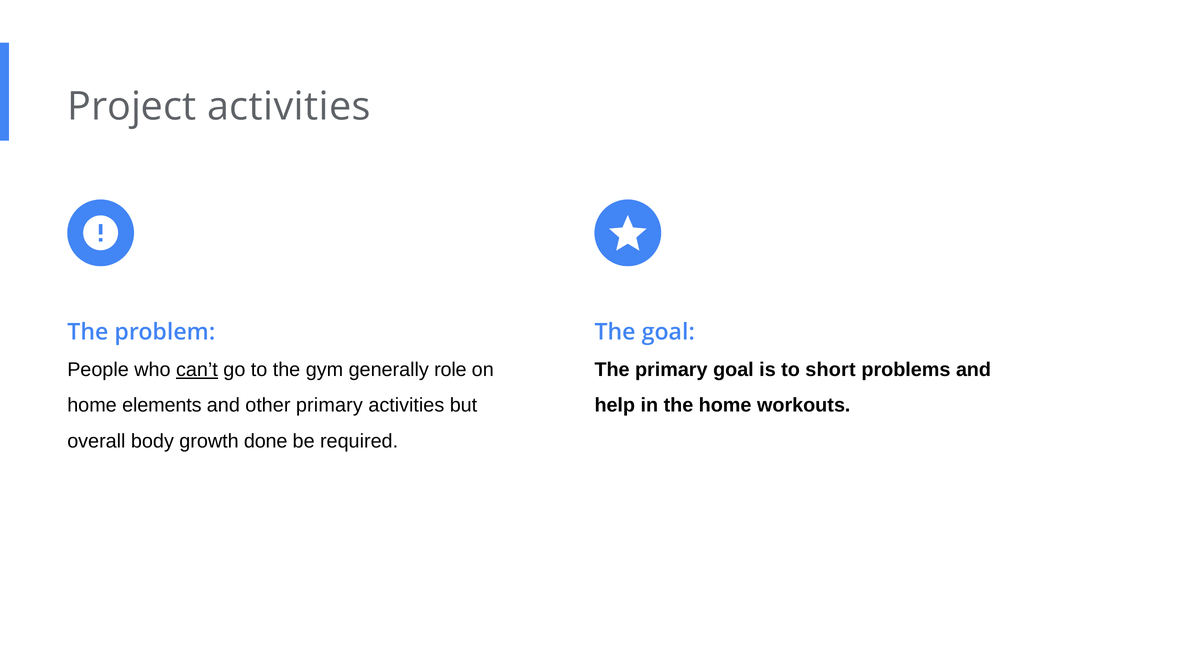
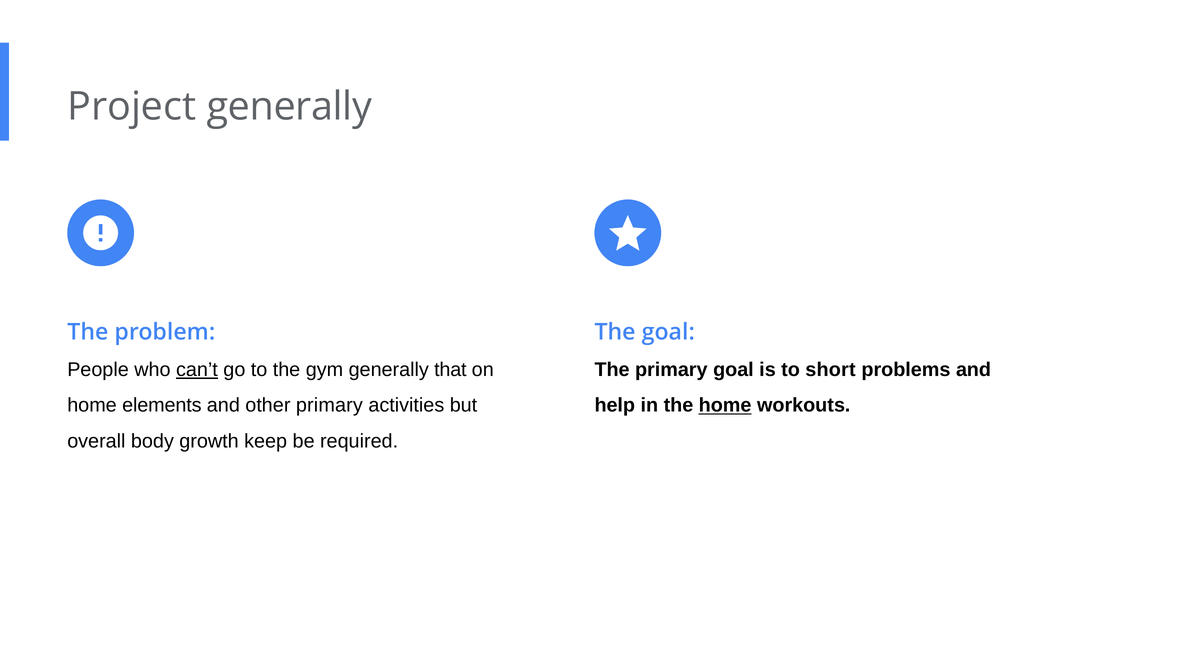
Project activities: activities -> generally
role: role -> that
home at (725, 405) underline: none -> present
done: done -> keep
